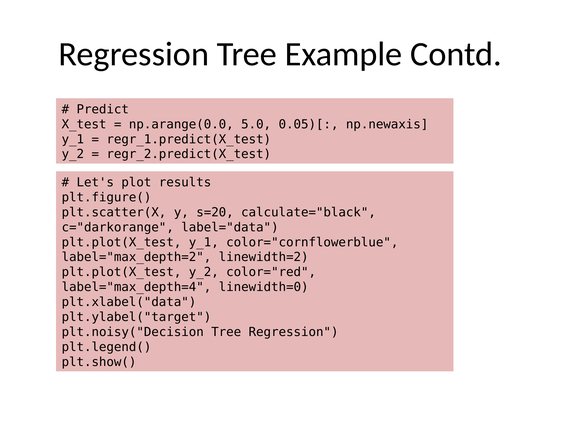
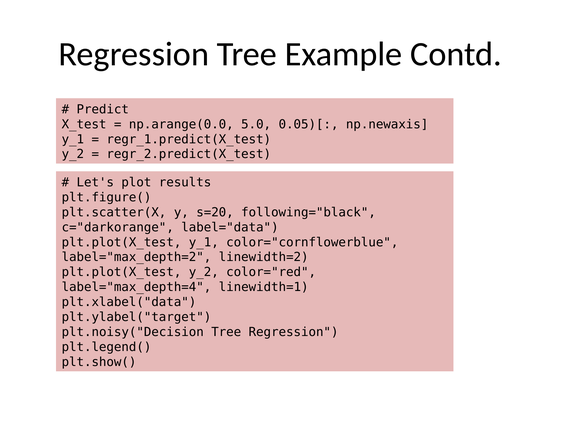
calculate="black: calculate="black -> following="black
linewidth=0: linewidth=0 -> linewidth=1
